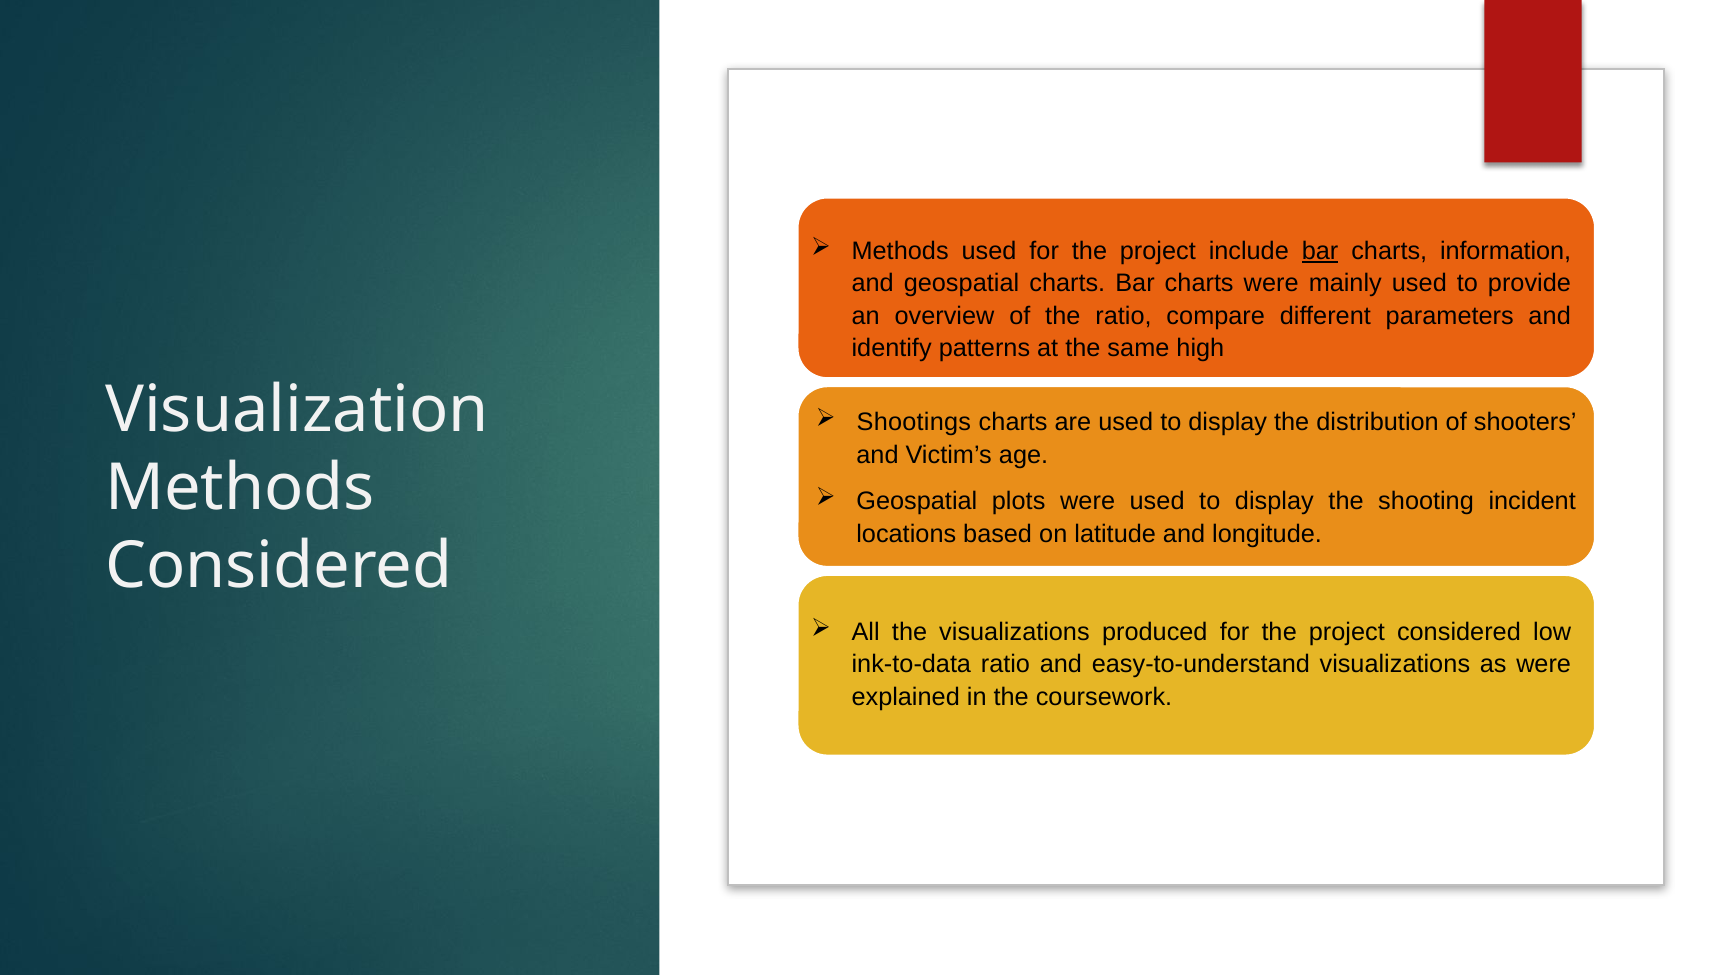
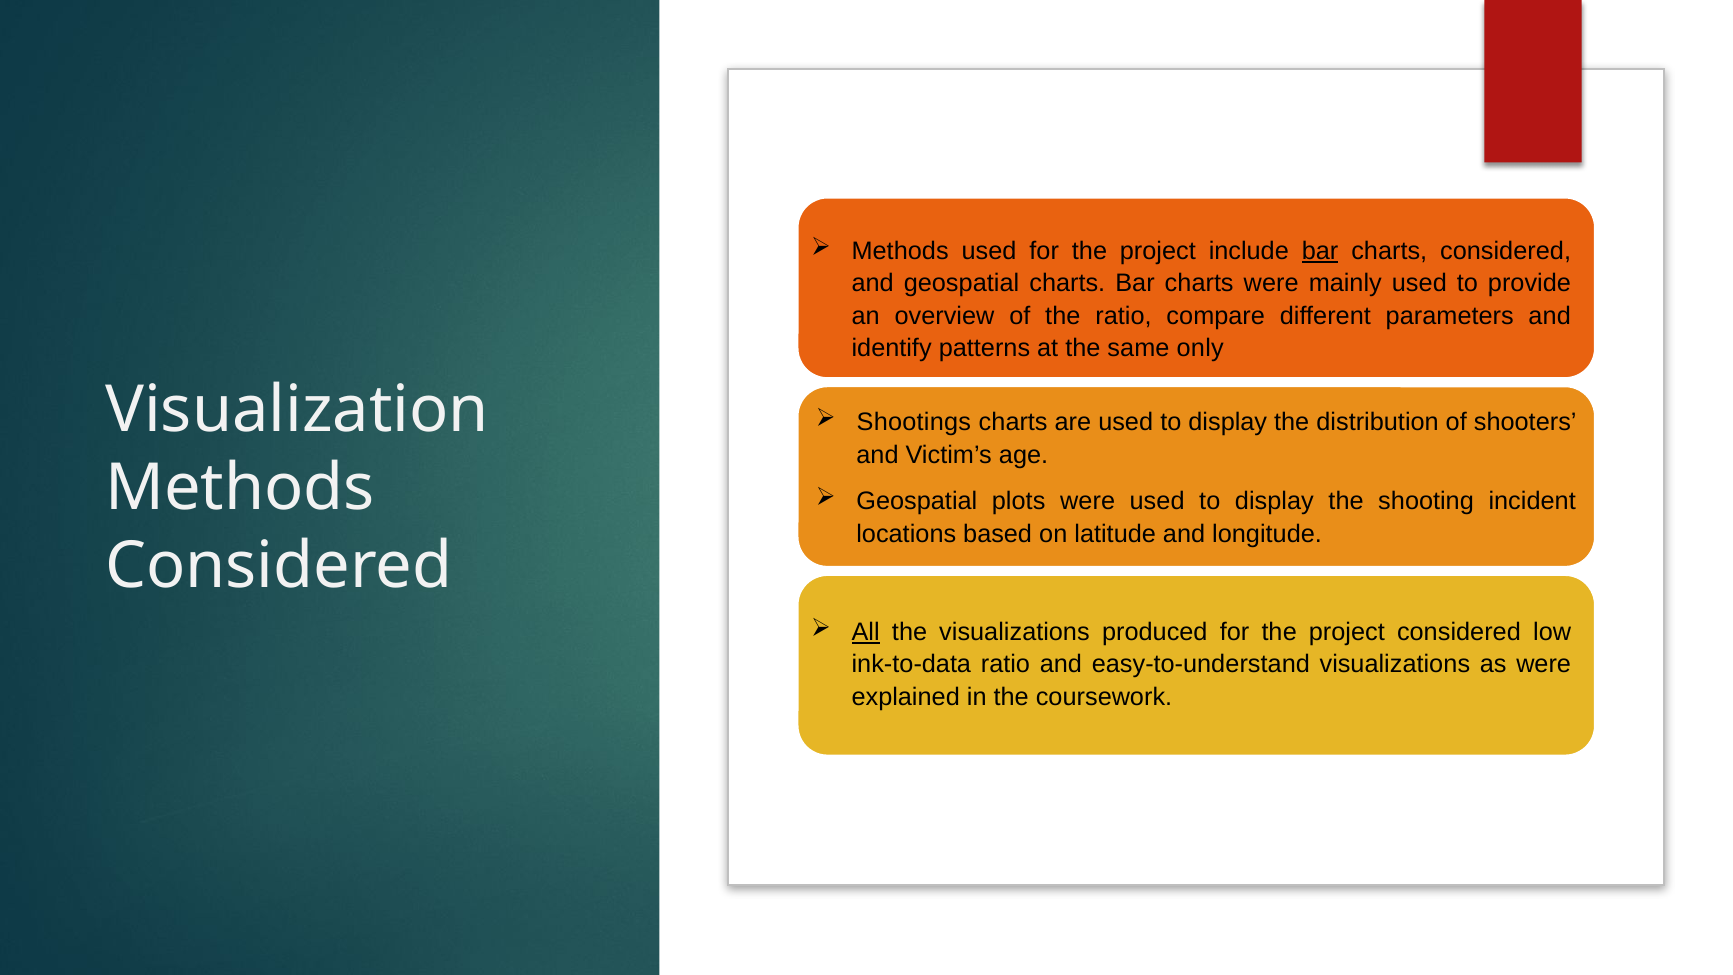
charts information: information -> considered
high: high -> only
All underline: none -> present
